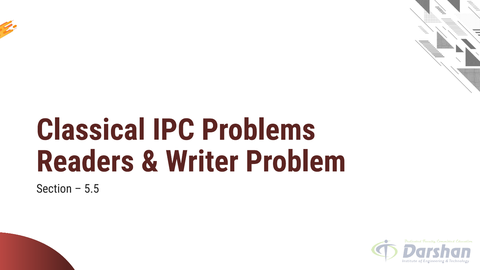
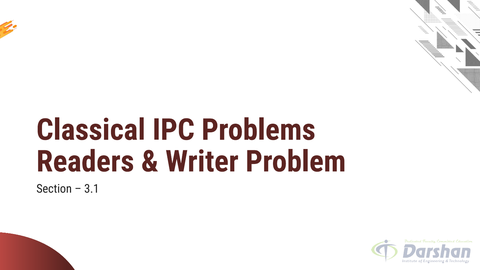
5.5: 5.5 -> 3.1
